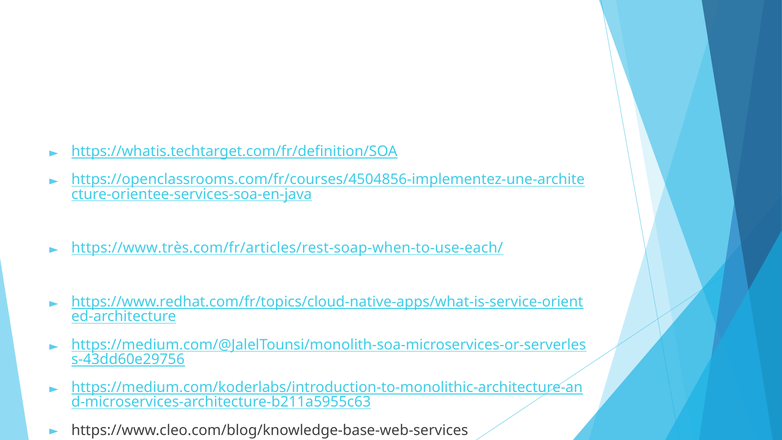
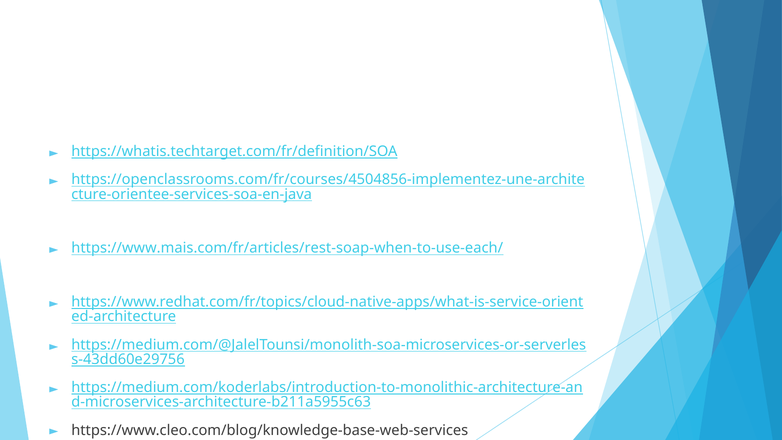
https://www.très.com/fr/articles/rest-soap-when-to-use-each/: https://www.très.com/fr/articles/rest-soap-when-to-use-each/ -> https://www.mais.com/fr/articles/rest-soap-when-to-use-each/
